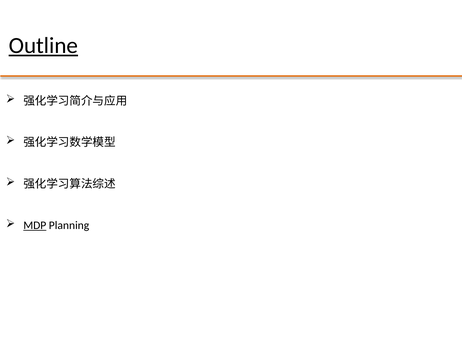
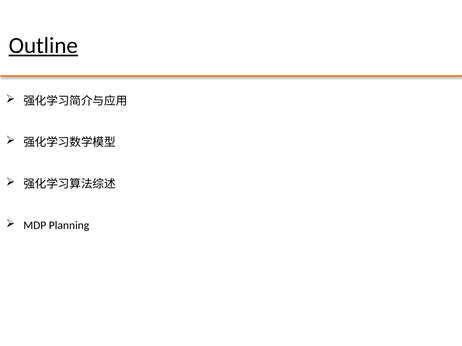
MDP underline: present -> none
